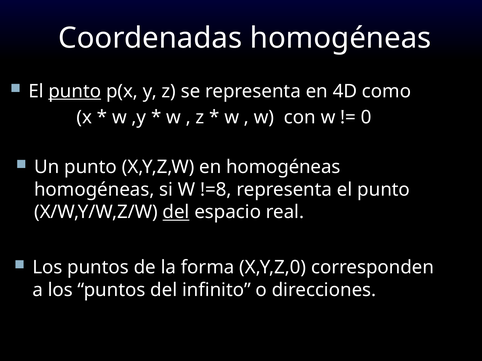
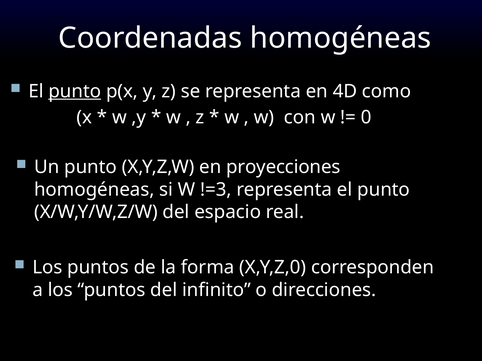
en homogéneas: homogéneas -> proyecciones
!=8: !=8 -> !=3
del at (176, 212) underline: present -> none
